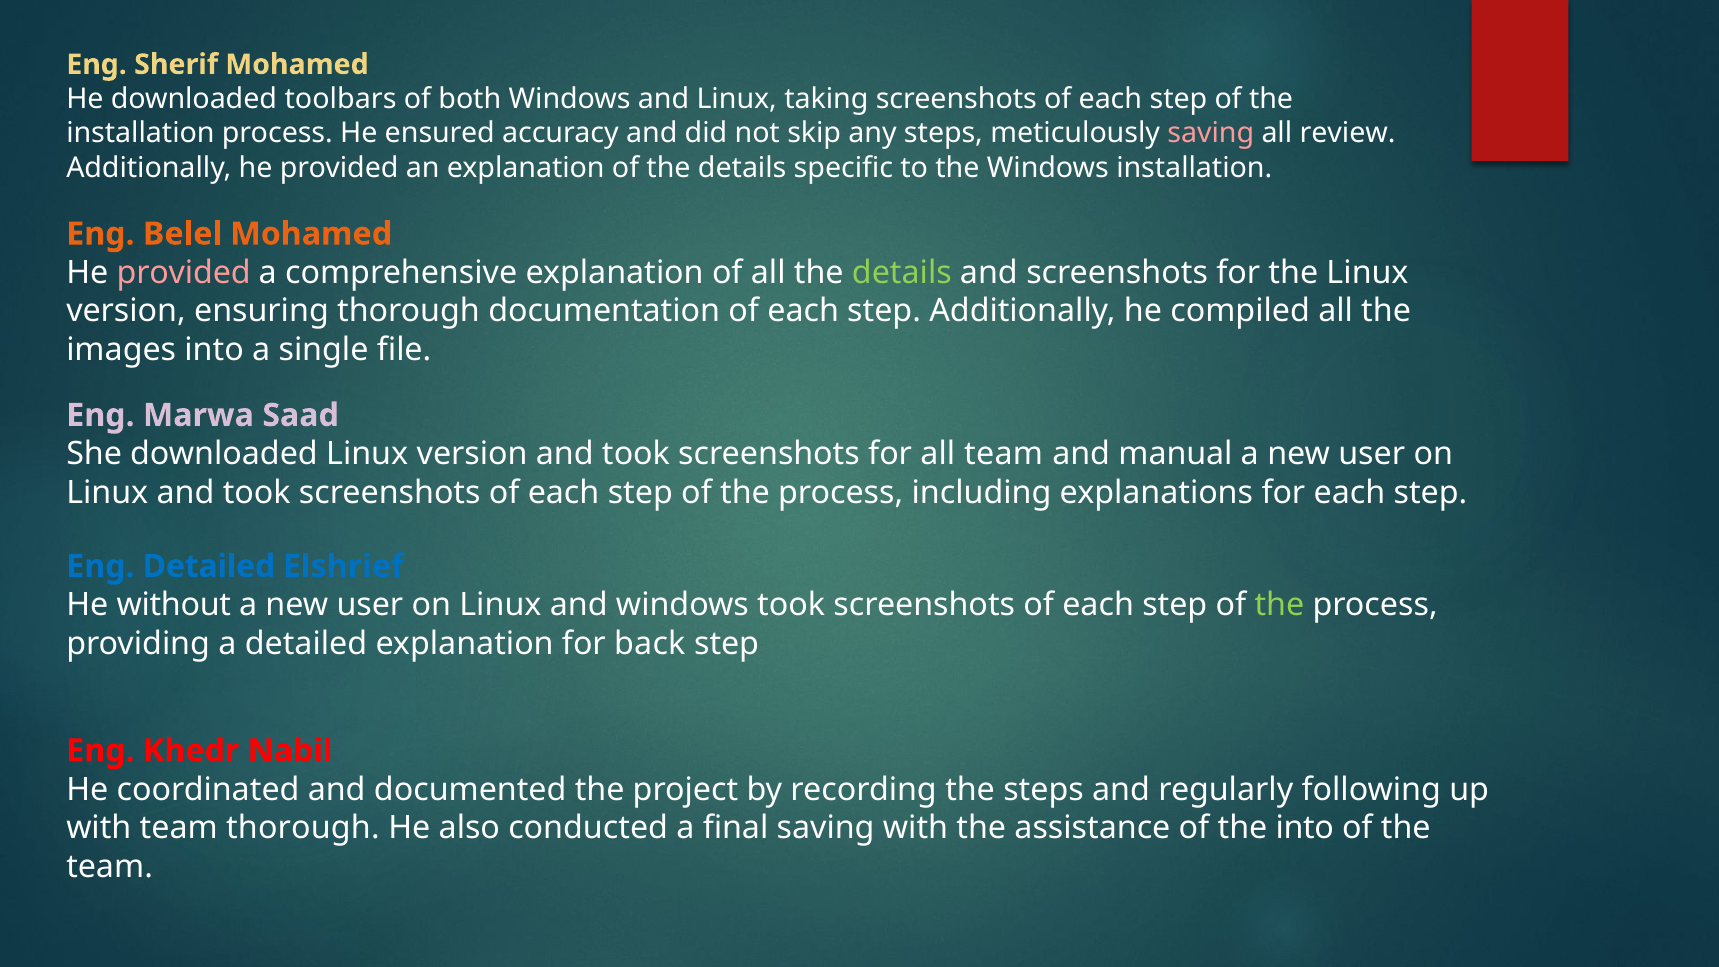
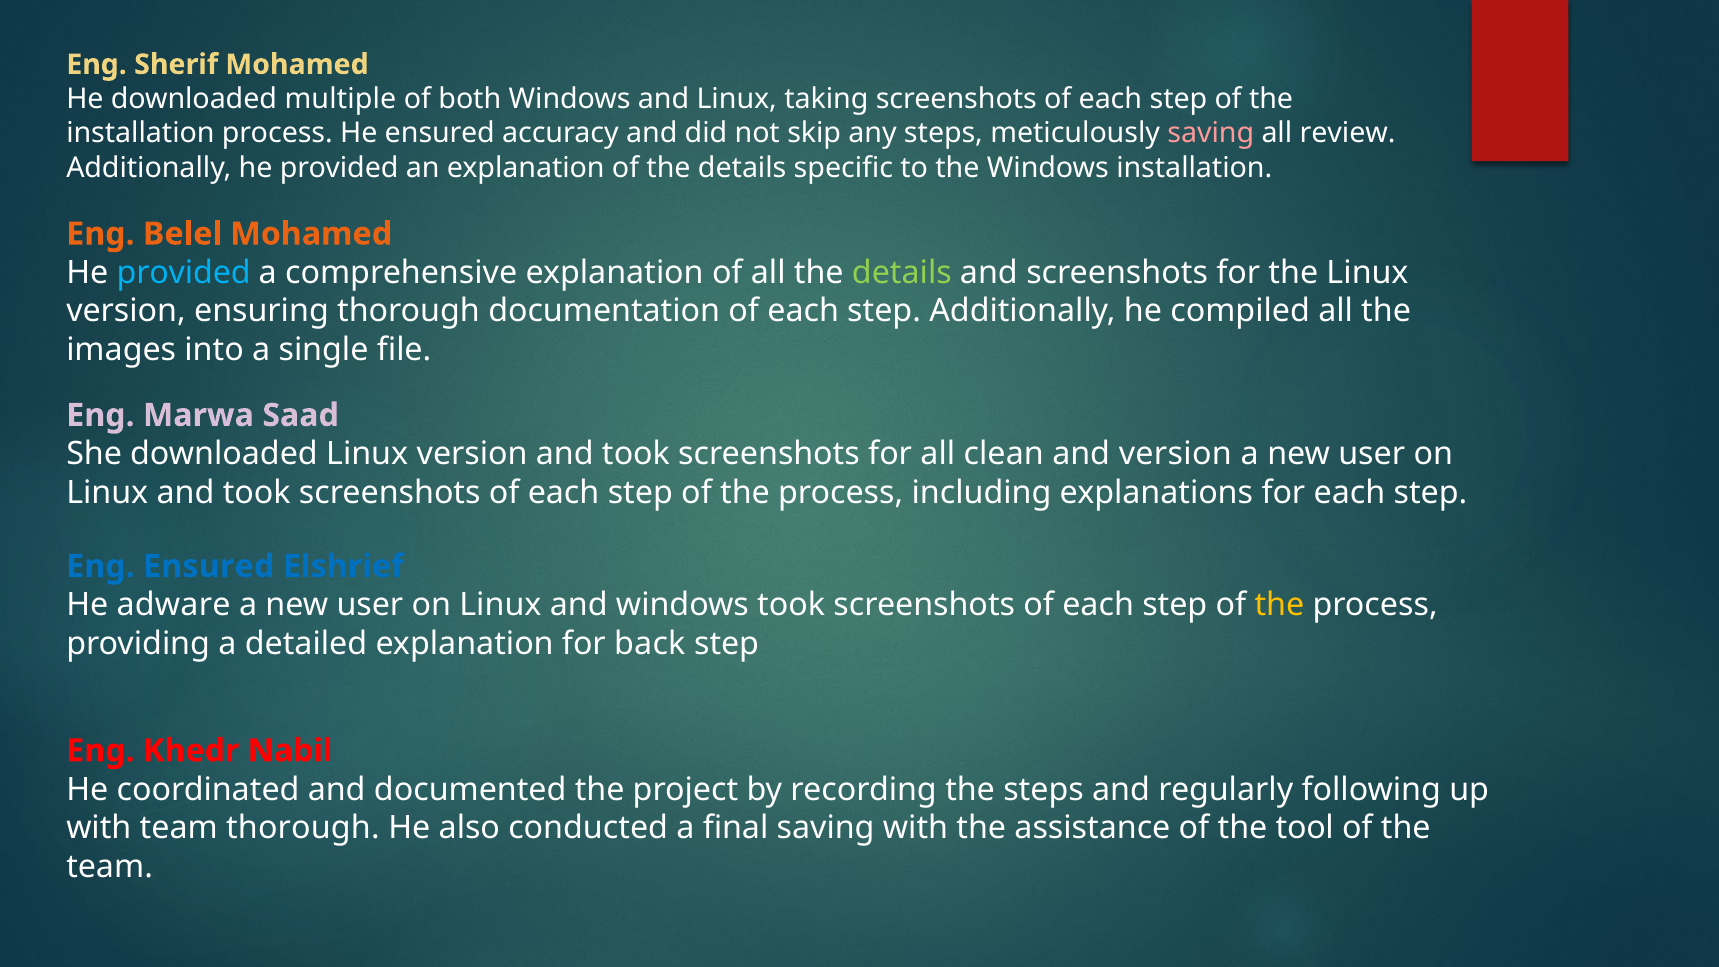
toolbars: toolbars -> multiple
provided at (184, 273) colour: pink -> light blue
all team: team -> clean
and manual: manual -> version
Eng Detailed: Detailed -> Ensured
without: without -> adware
the at (1279, 605) colour: light green -> yellow
the into: into -> tool
